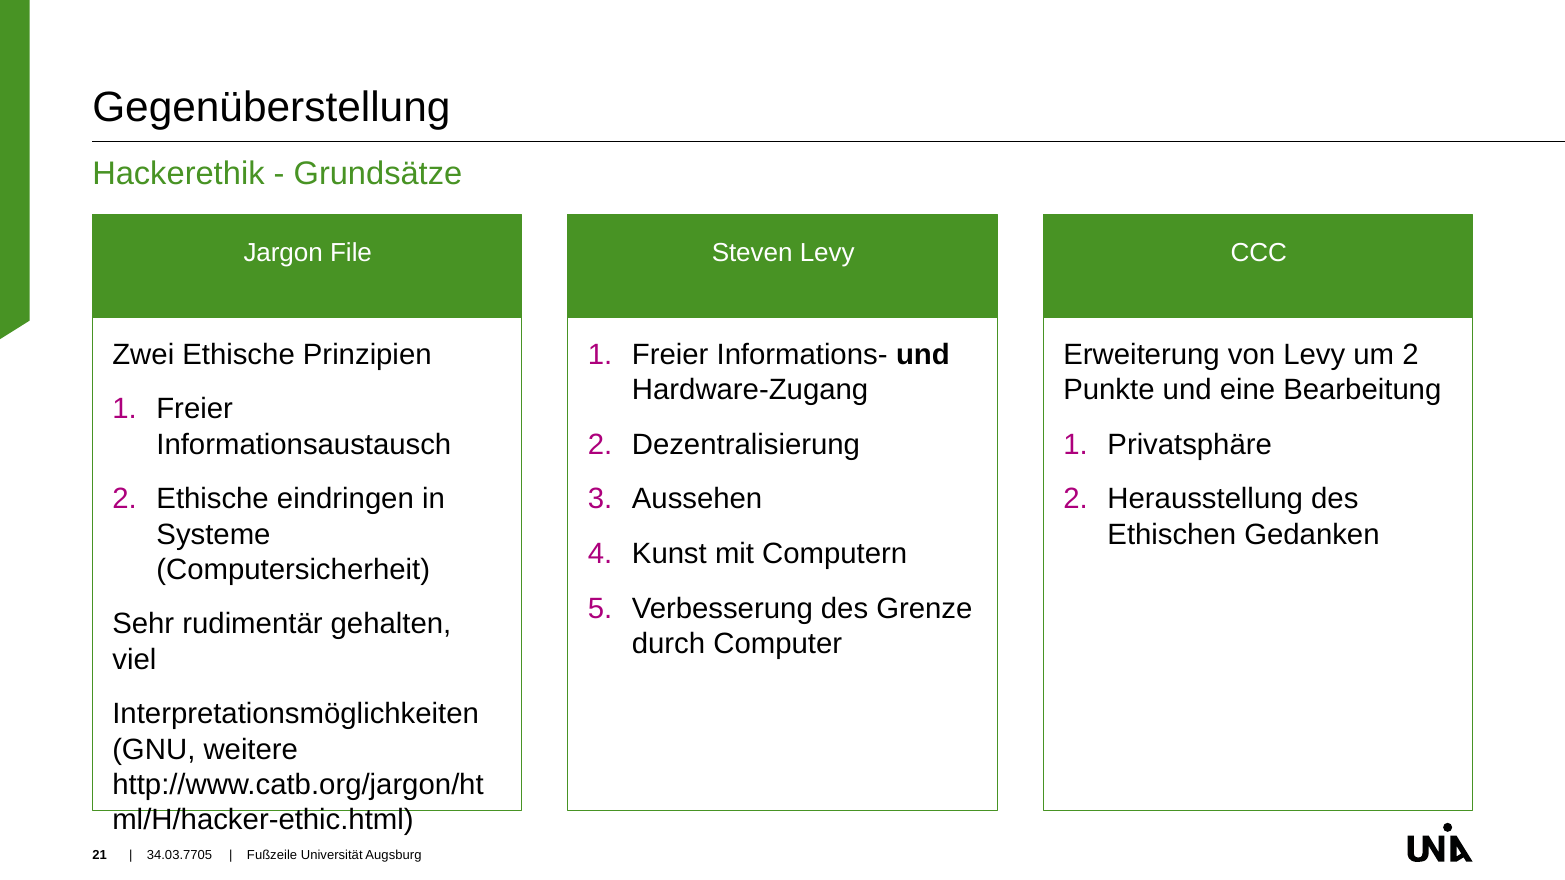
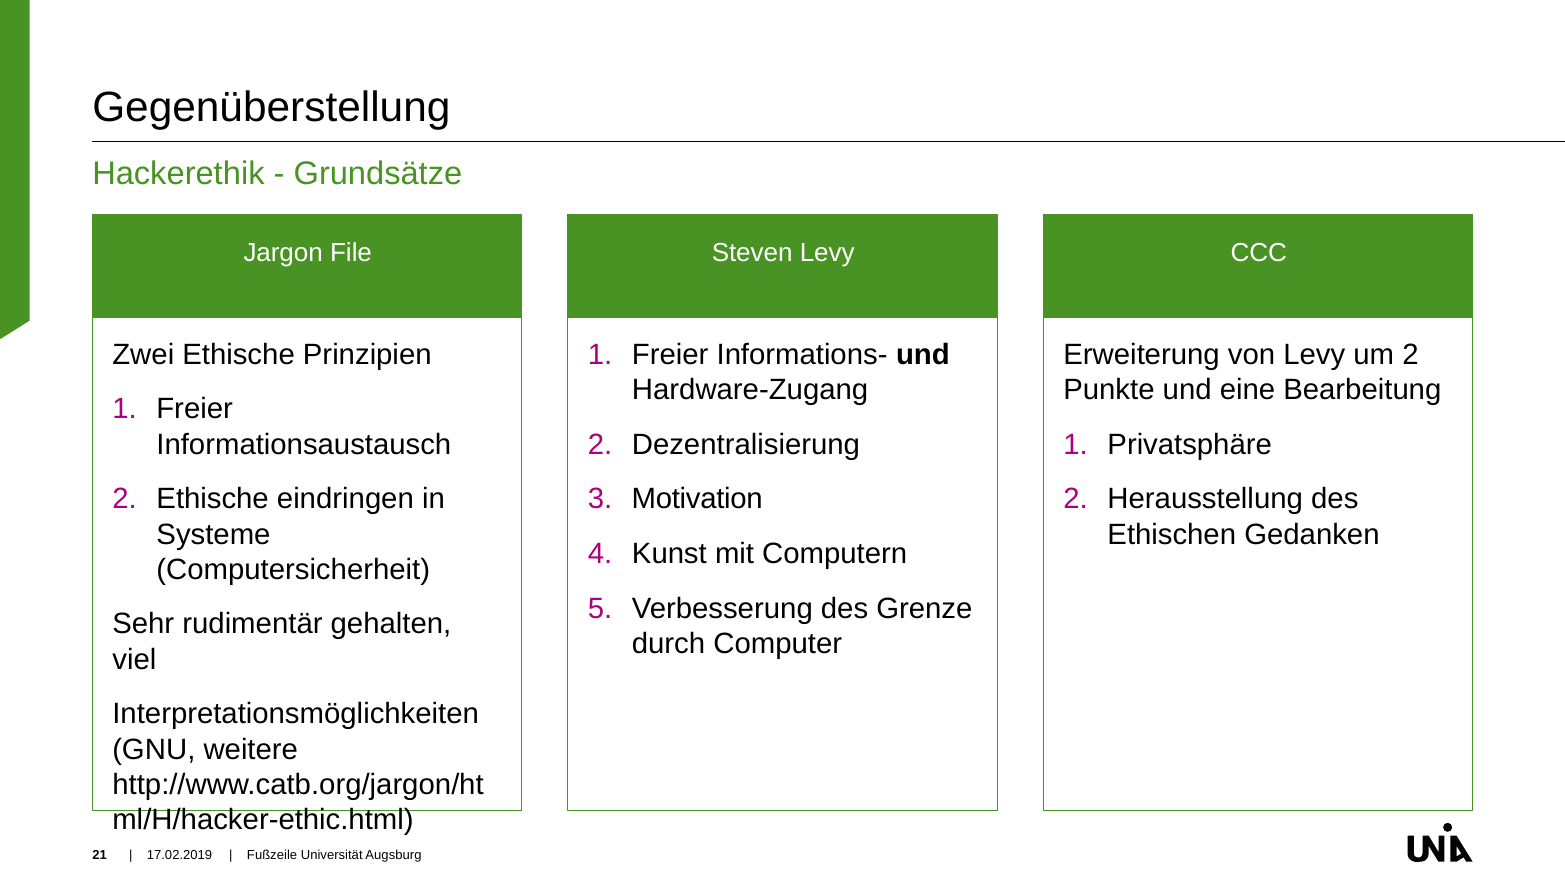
Aussehen: Aussehen -> Motivation
34.03.7705: 34.03.7705 -> 17.02.2019
